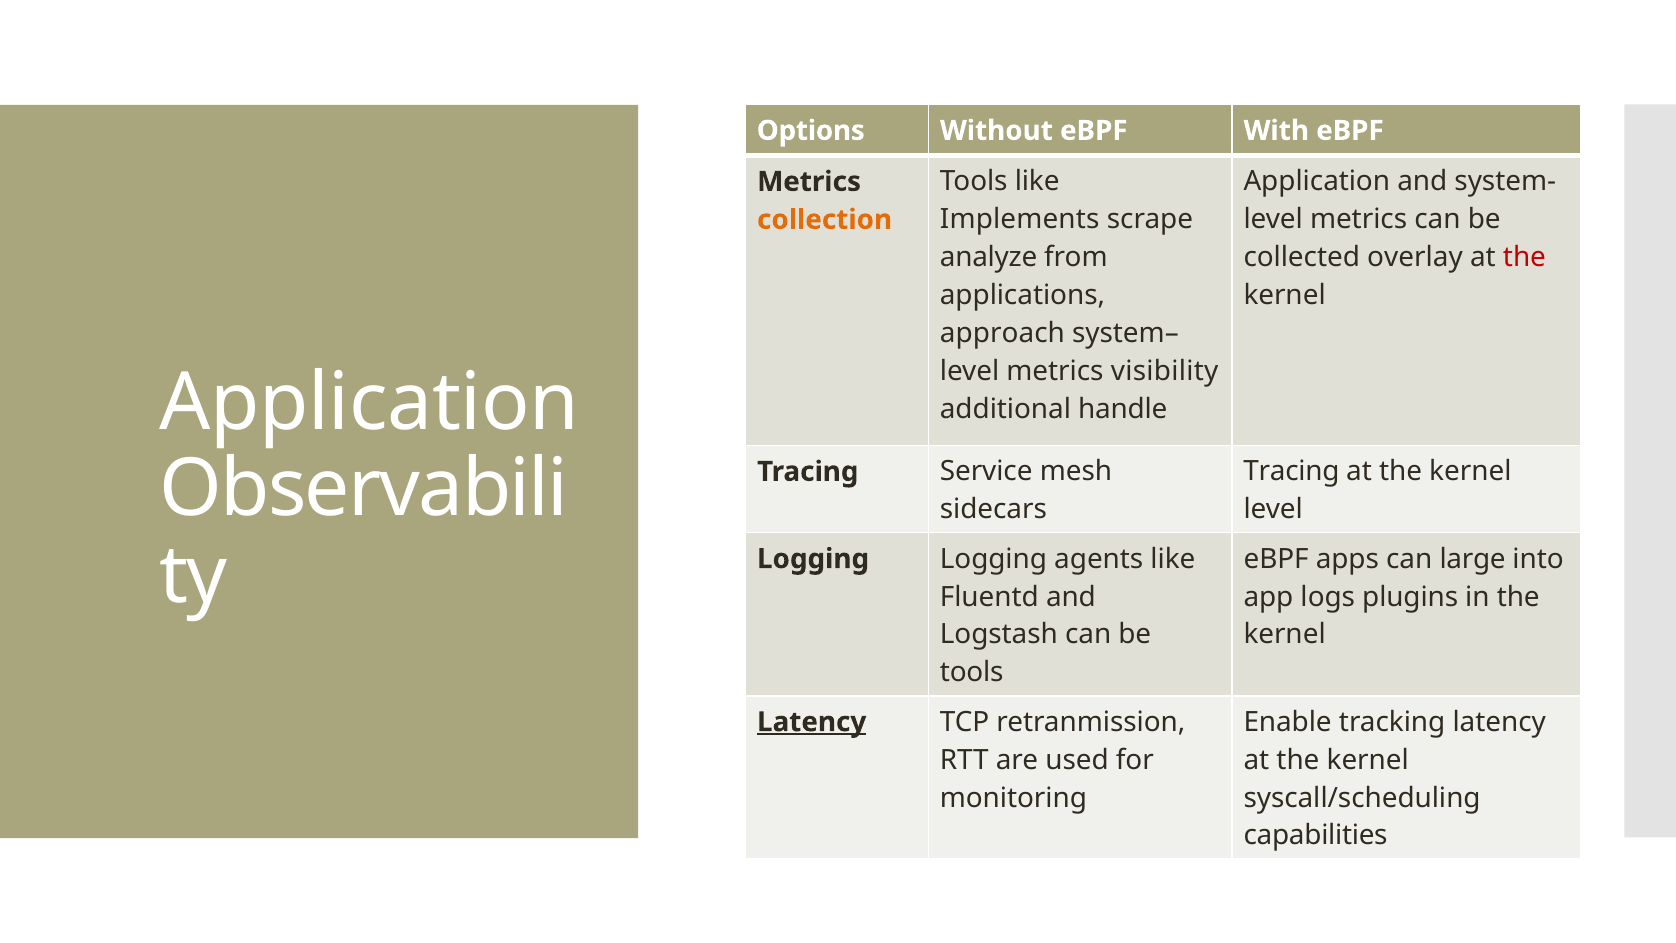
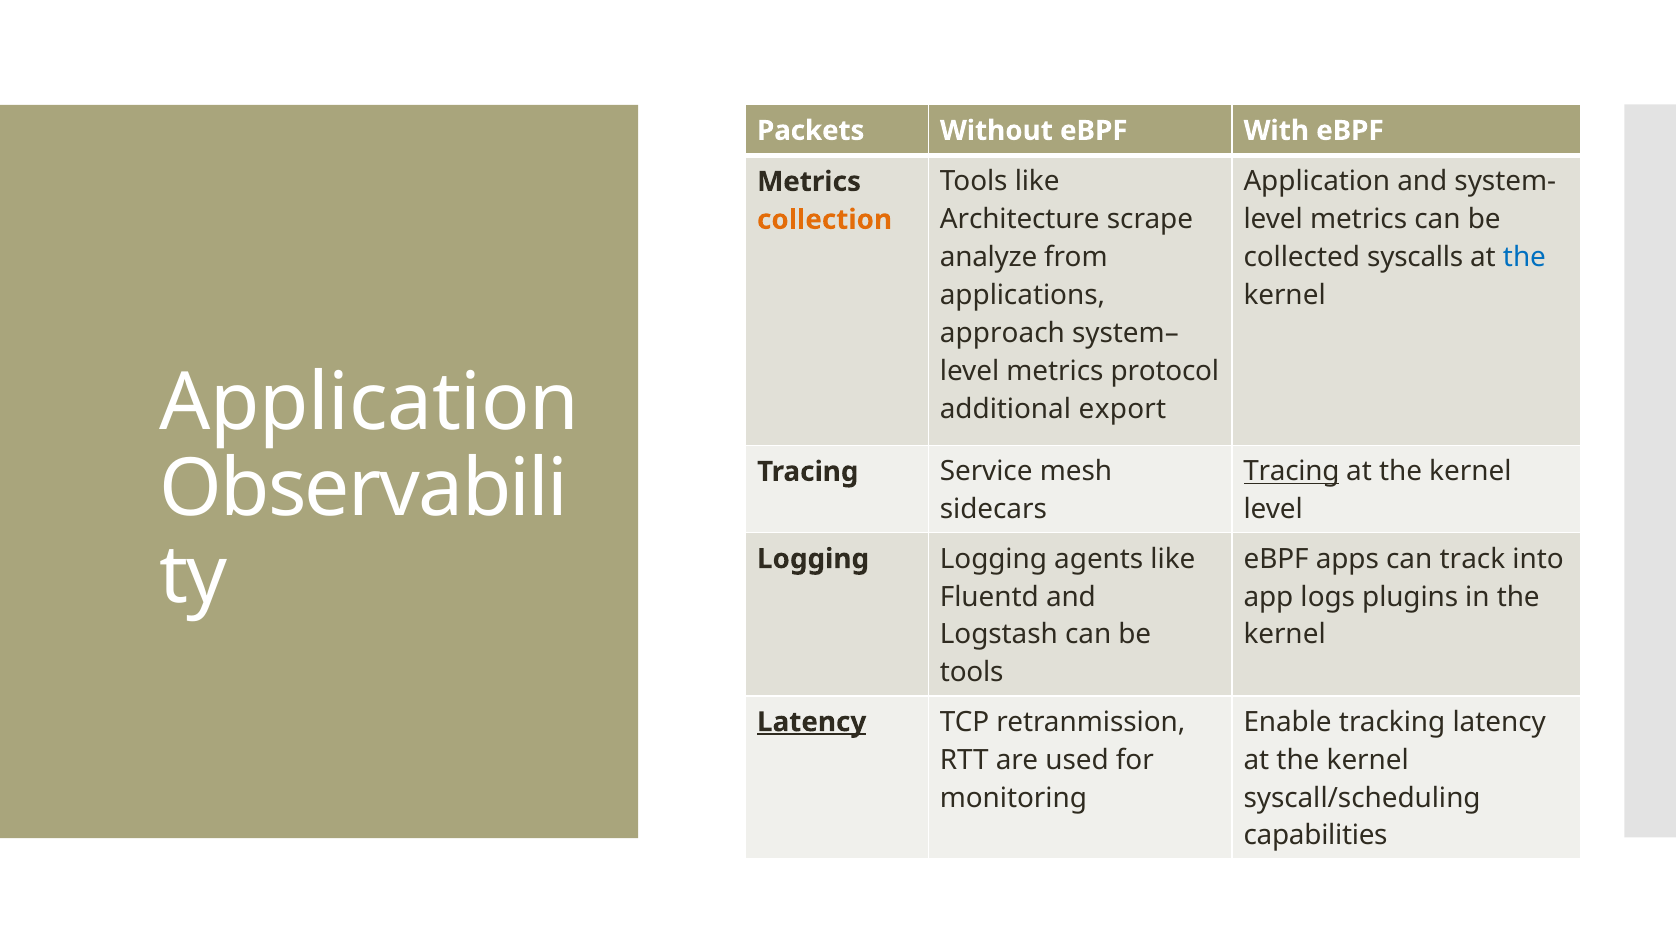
Options: Options -> Packets
Implements: Implements -> Architecture
overlay: overlay -> syscalls
the at (1524, 257) colour: red -> blue
visibility: visibility -> protocol
handle: handle -> export
Tracing at (1291, 472) underline: none -> present
large: large -> track
